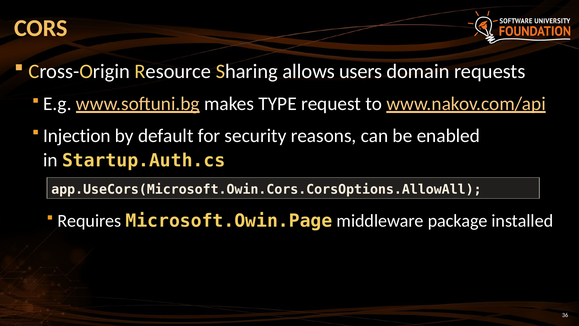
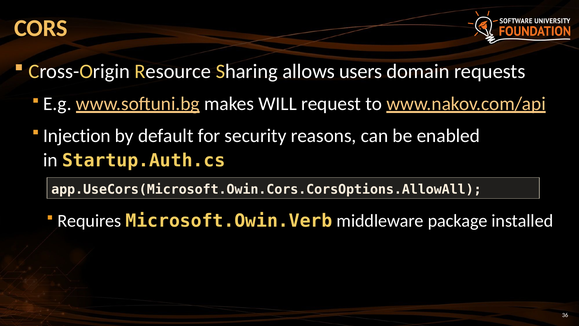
TYPE: TYPE -> WILL
Microsoft.Owin.Page: Microsoft.Owin.Page -> Microsoft.Owin.Verb
